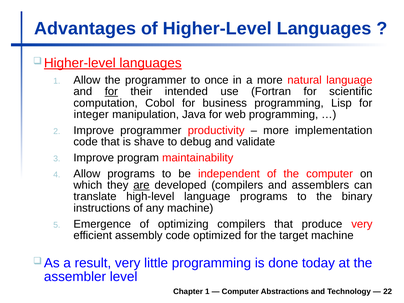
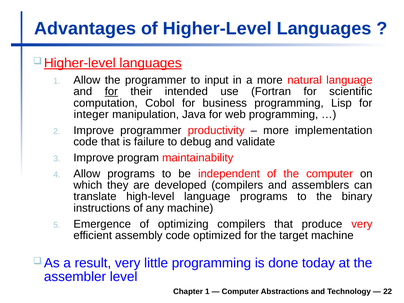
once: once -> input
shave: shave -> failure
are underline: present -> none
